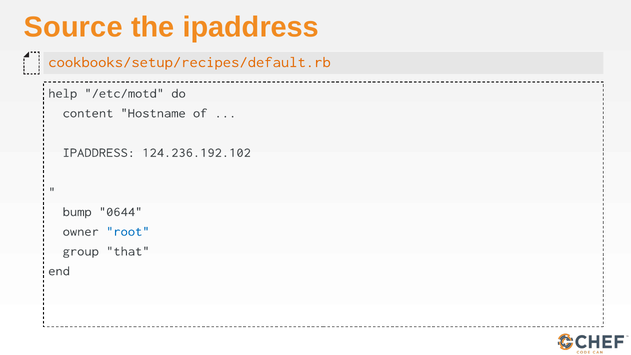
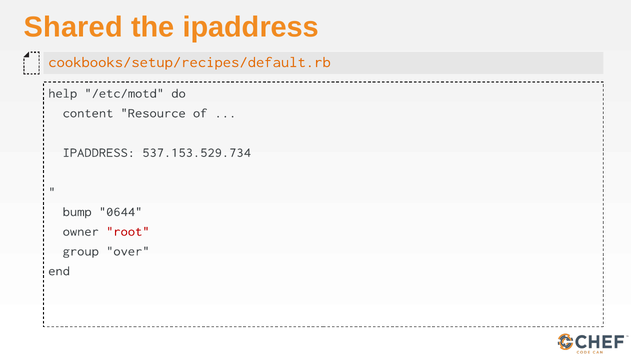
Source: Source -> Shared
Hostname: Hostname -> Resource
124.236.192.102: 124.236.192.102 -> 537.153.529.734
root colour: blue -> red
that: that -> over
